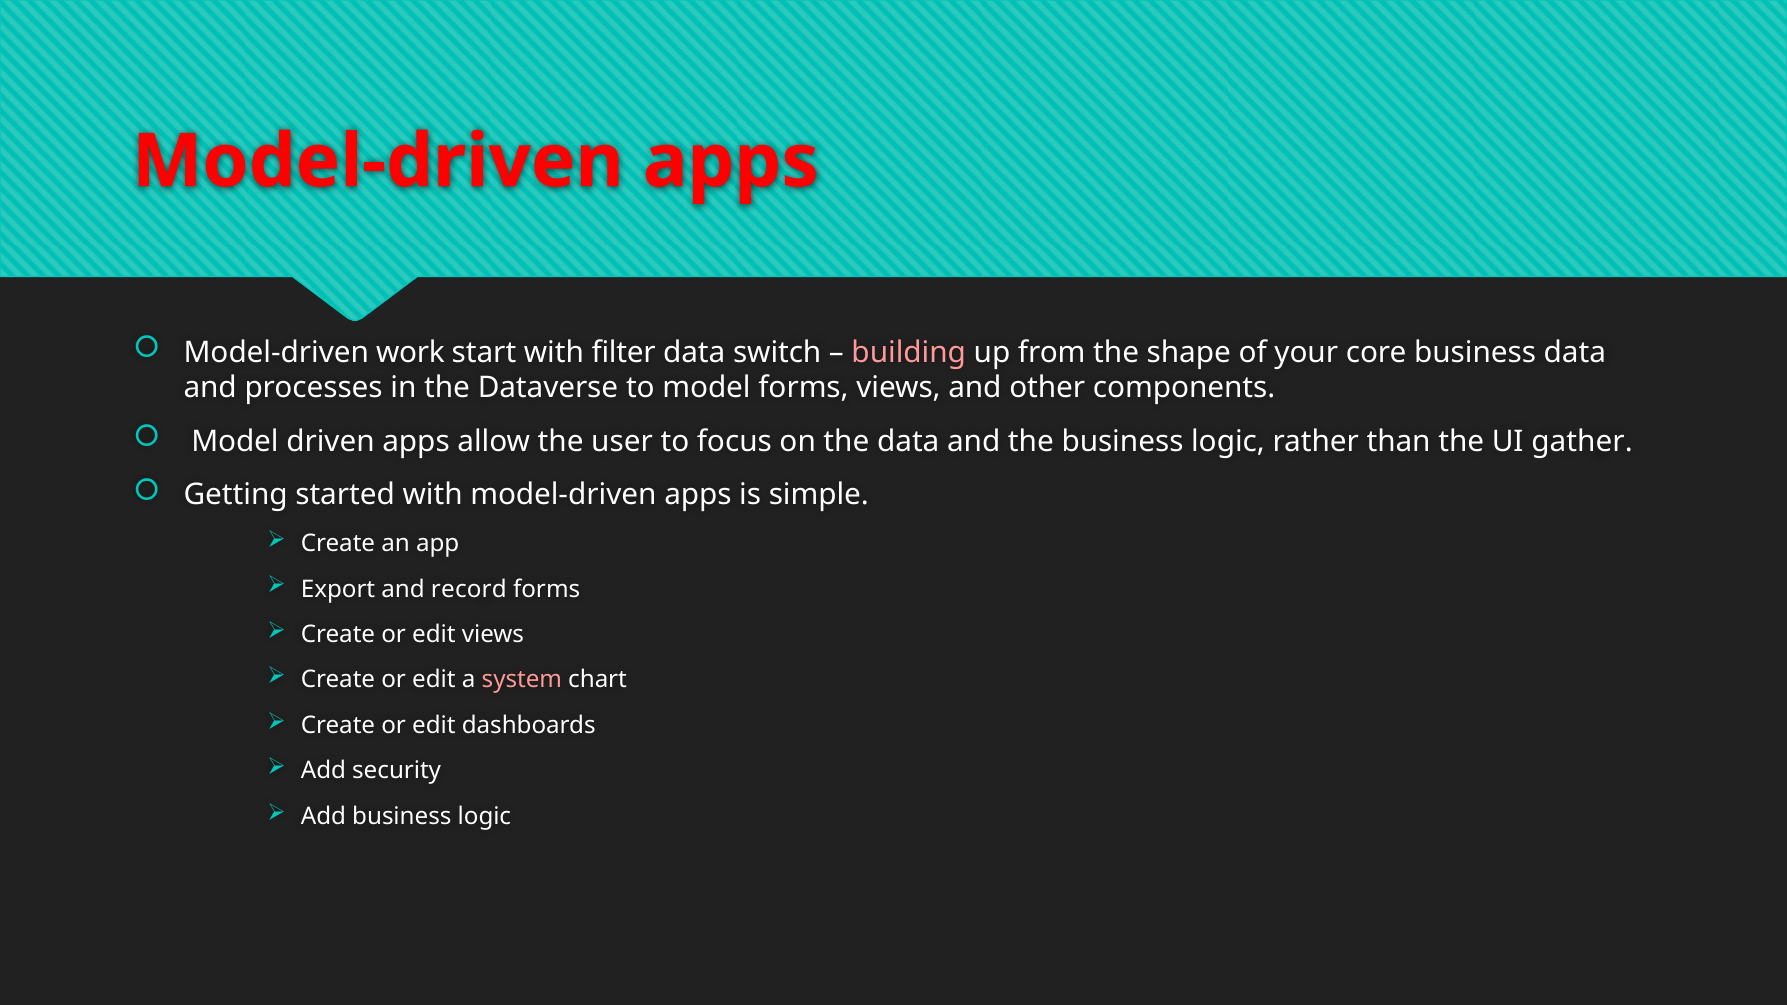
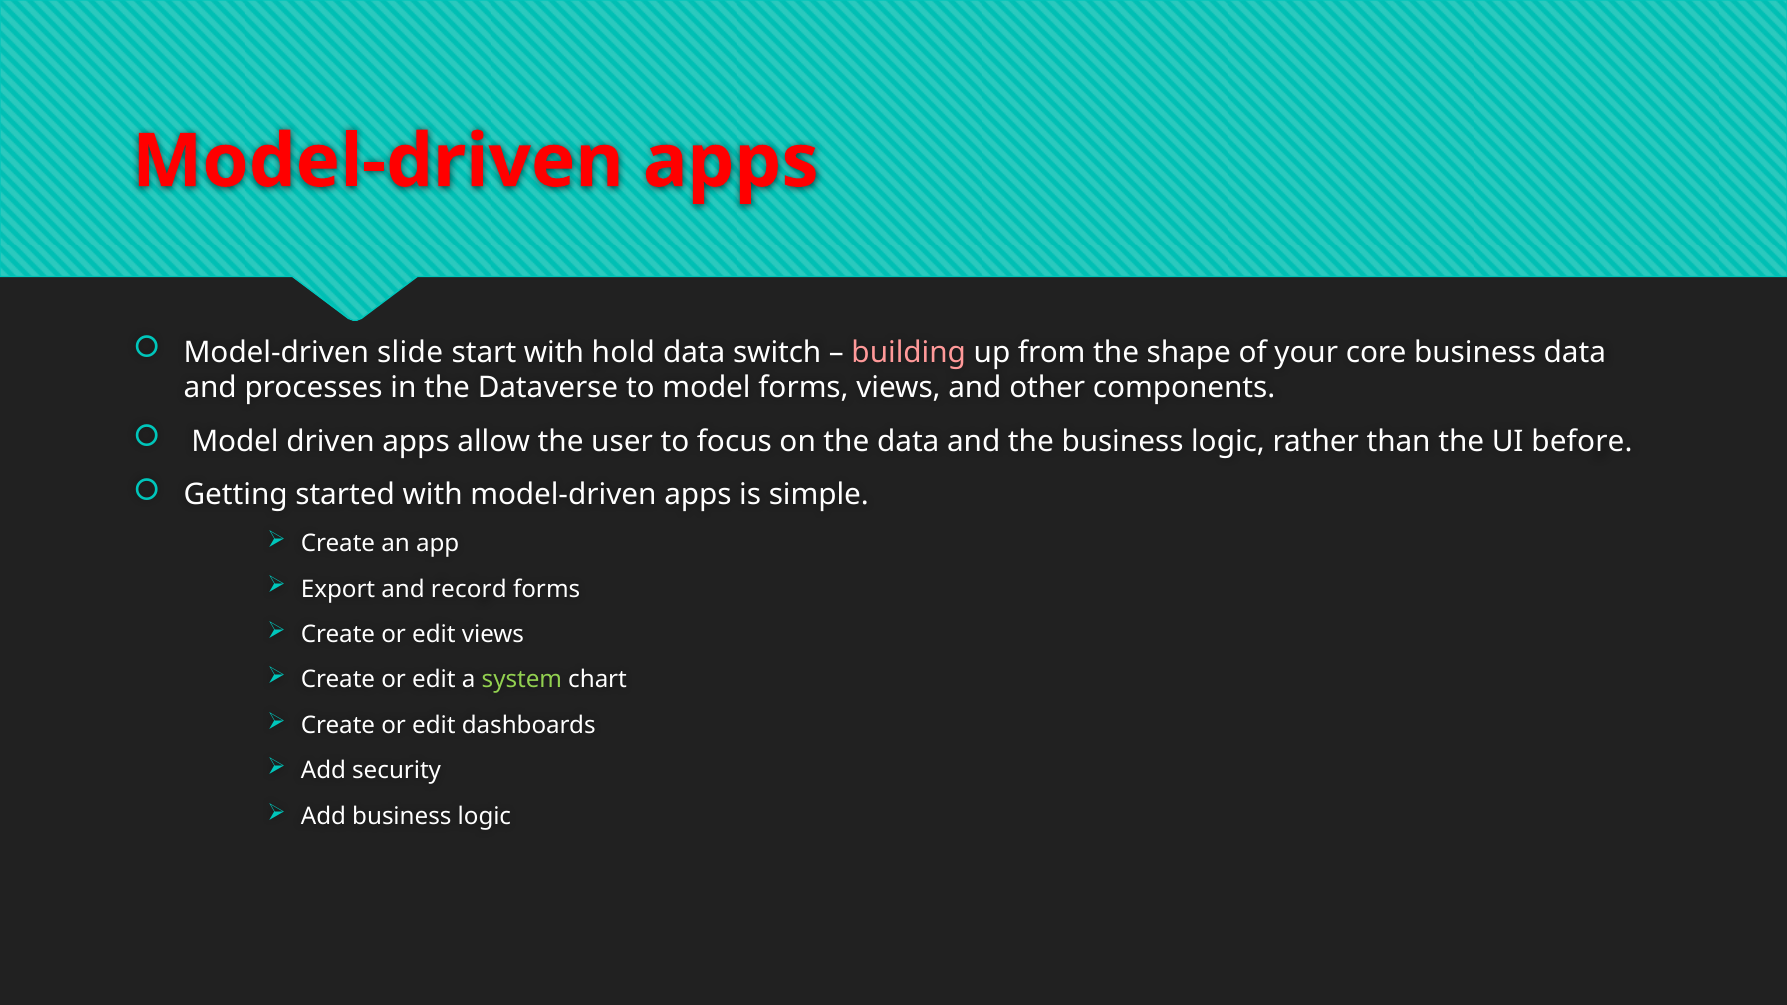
work: work -> slide
filter: filter -> hold
gather: gather -> before
system colour: pink -> light green
